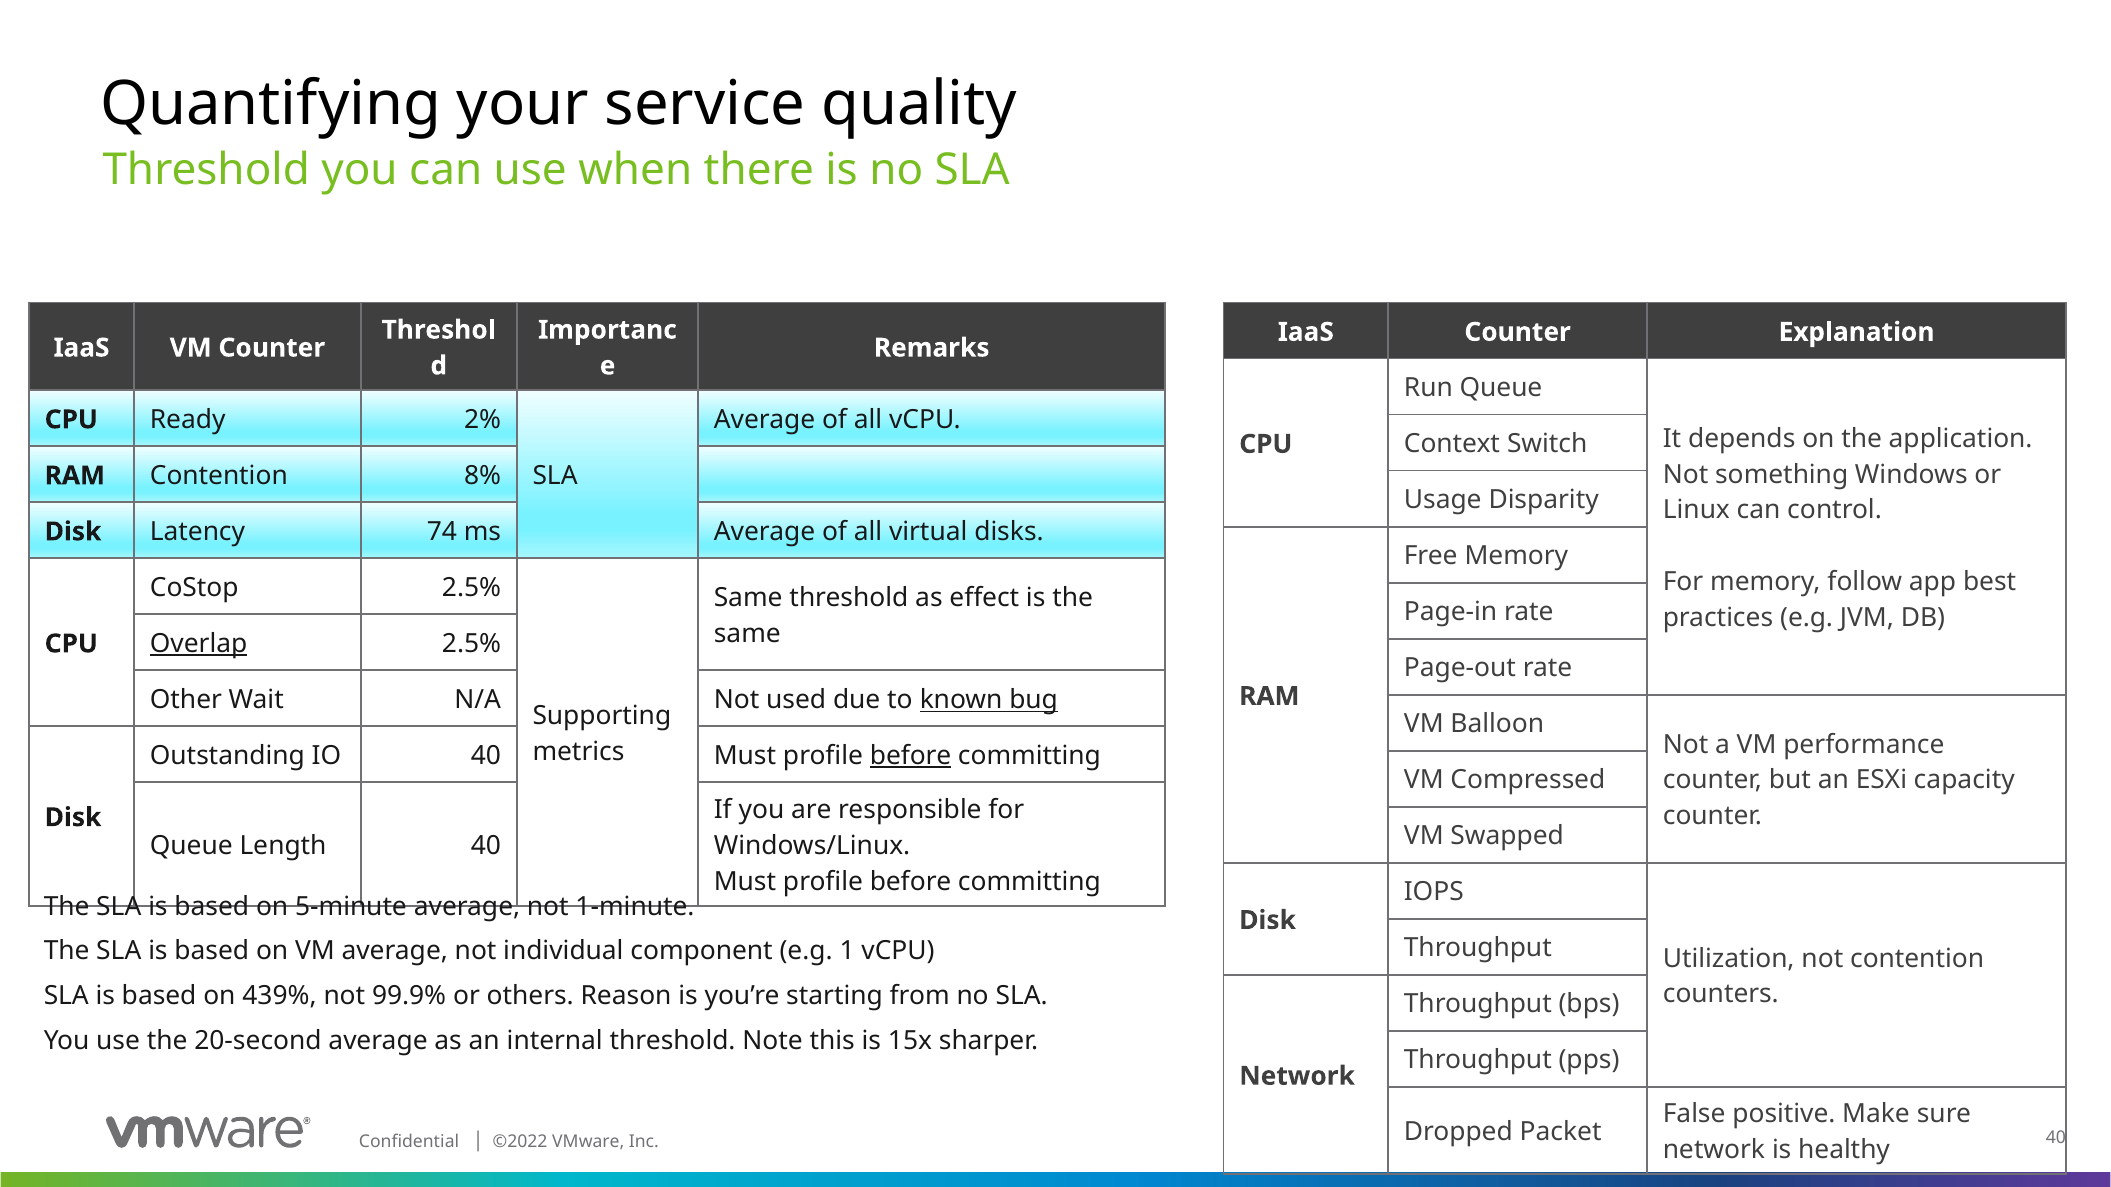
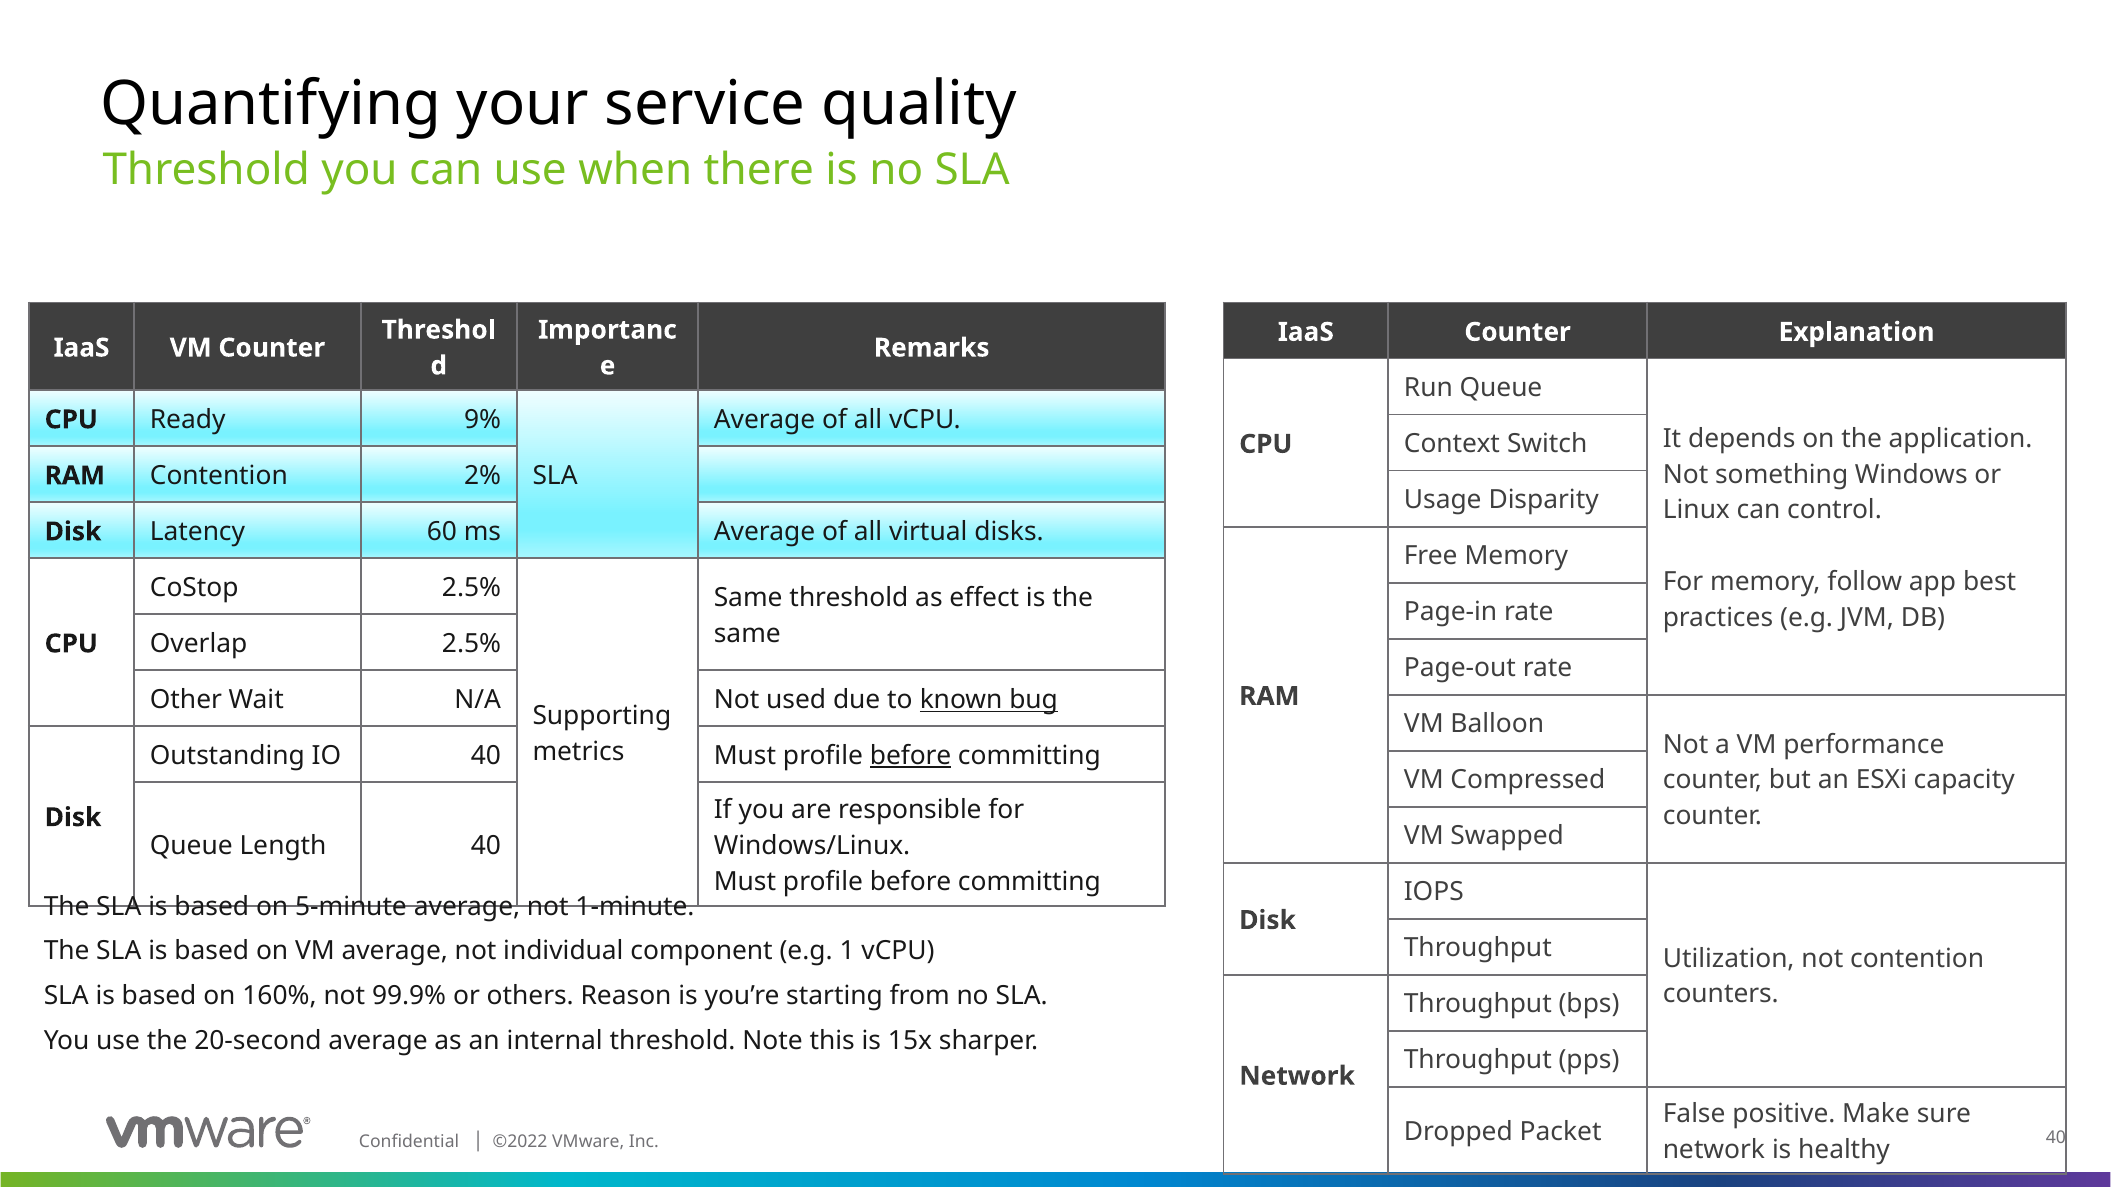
2%: 2% -> 9%
8%: 8% -> 2%
74: 74 -> 60
Overlap underline: present -> none
439%: 439% -> 160%
